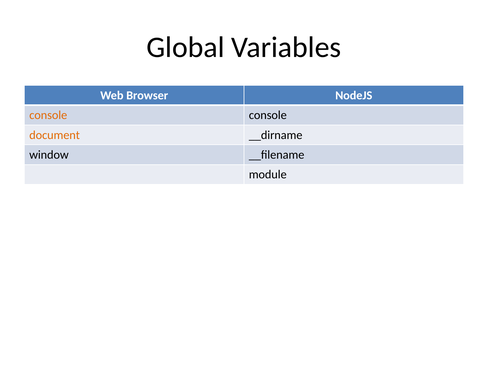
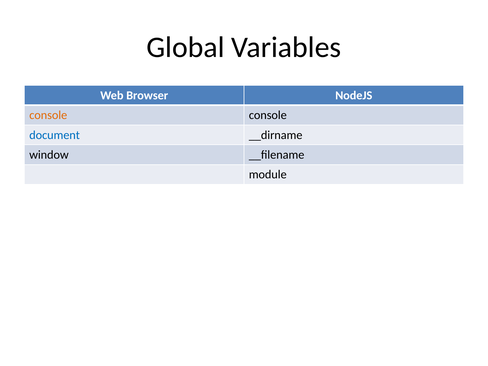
document colour: orange -> blue
